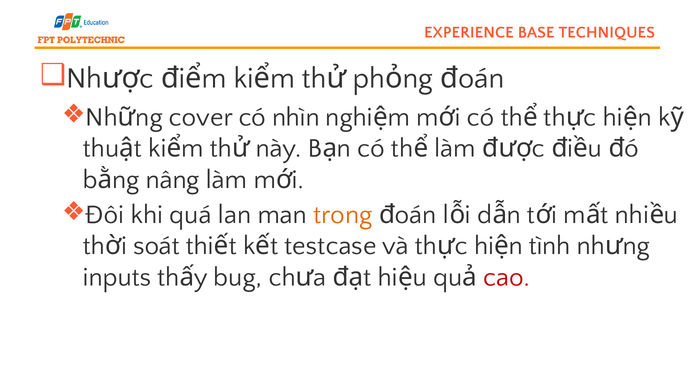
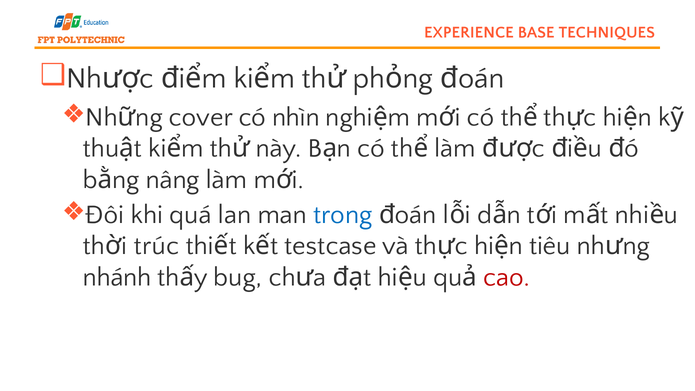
trong colour: orange -> blue
soát: soát -> trúc
tình: tình -> tiêu
inputs: inputs -> nhánh
